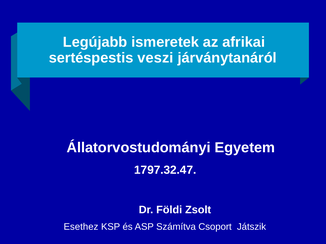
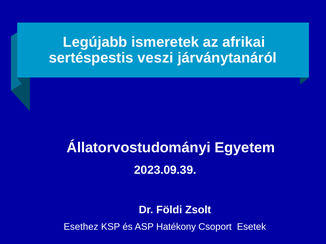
1797.32.47: 1797.32.47 -> 2023.09.39
Számítva: Számítva -> Hatékony
Játszik: Játszik -> Esetek
